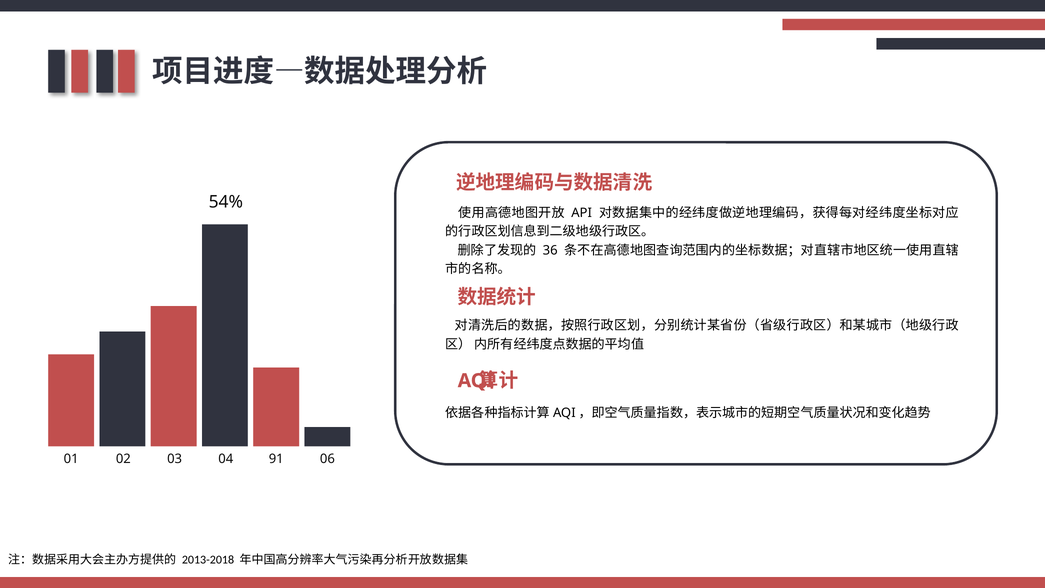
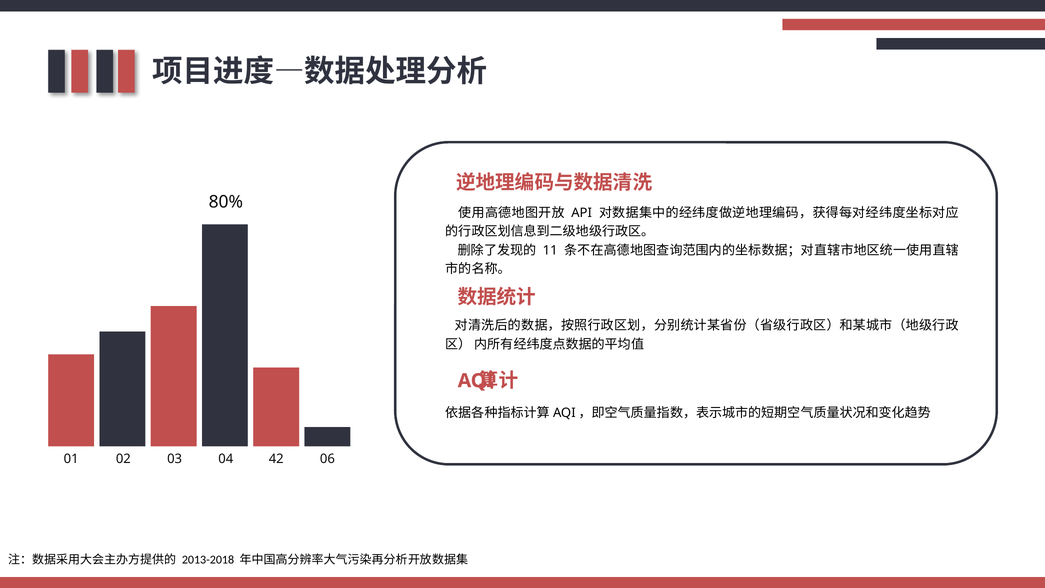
54%: 54% -> 80%
36: 36 -> 11
91: 91 -> 42
